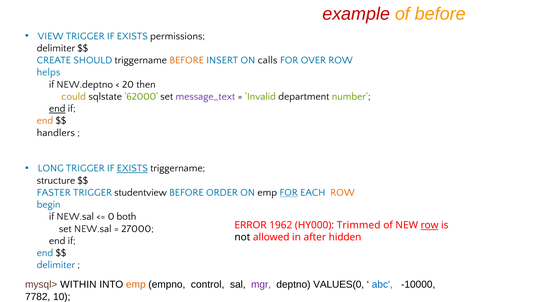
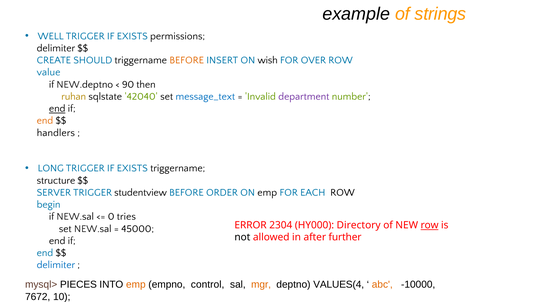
example colour: red -> black
of before: before -> strings
VIEW: VIEW -> WELL
calls: calls -> wish
helps: helps -> value
20: 20 -> 90
could: could -> ruhan
62000: 62000 -> 42040
message_text colour: purple -> blue
department colour: black -> purple
EXISTS at (132, 168) underline: present -> none
FASTER: FASTER -> SERVER
FOR at (289, 193) underline: present -> none
ROW at (343, 193) colour: orange -> black
both: both -> tries
1962: 1962 -> 2304
Trimmed: Trimmed -> Directory
27000: 27000 -> 45000
hidden: hidden -> further
WITHIN: WITHIN -> PIECES
mgr colour: purple -> orange
VALUES(0: VALUES(0 -> VALUES(4
abc colour: blue -> orange
7782: 7782 -> 7672
